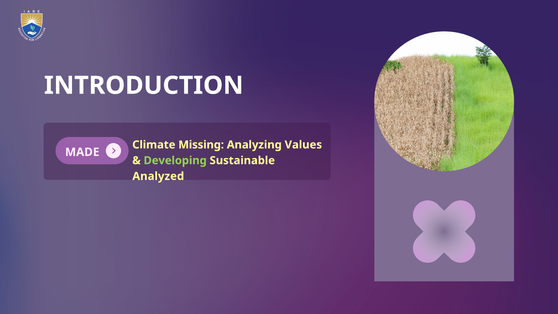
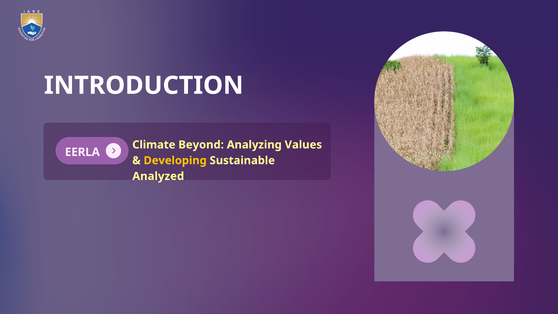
Missing: Missing -> Beyond
MADE: MADE -> EERLA
Developing colour: light green -> yellow
